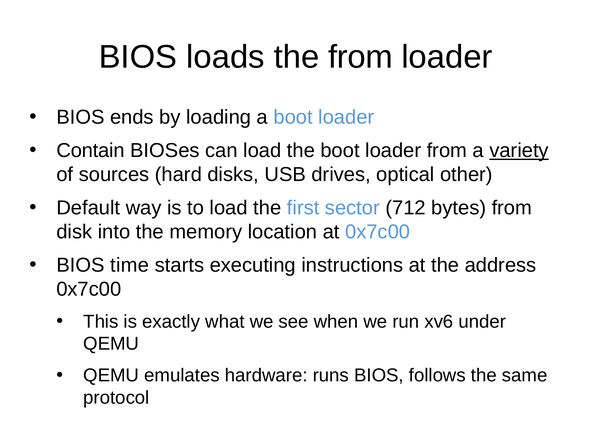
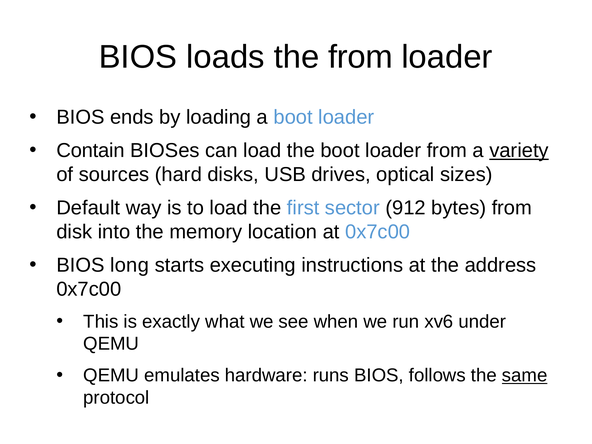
other: other -> sizes
712: 712 -> 912
time: time -> long
same underline: none -> present
